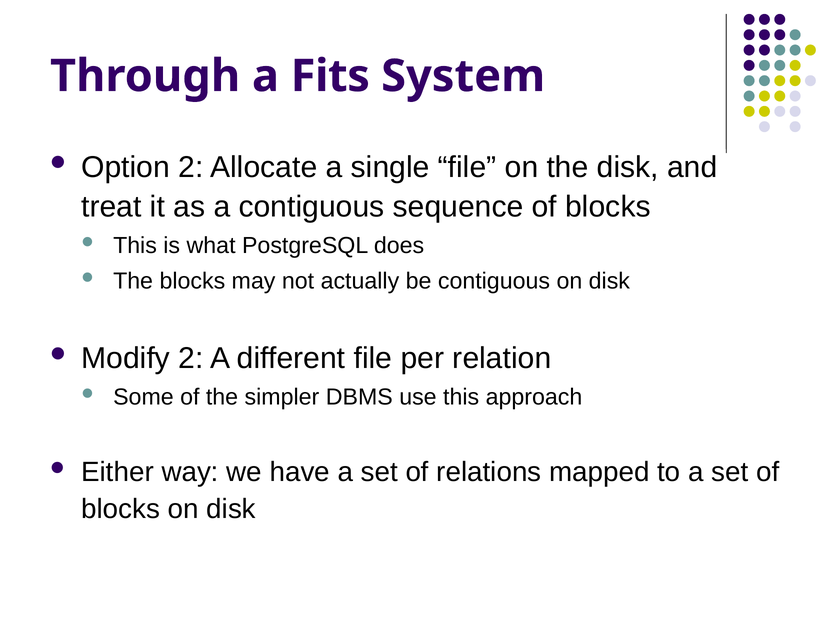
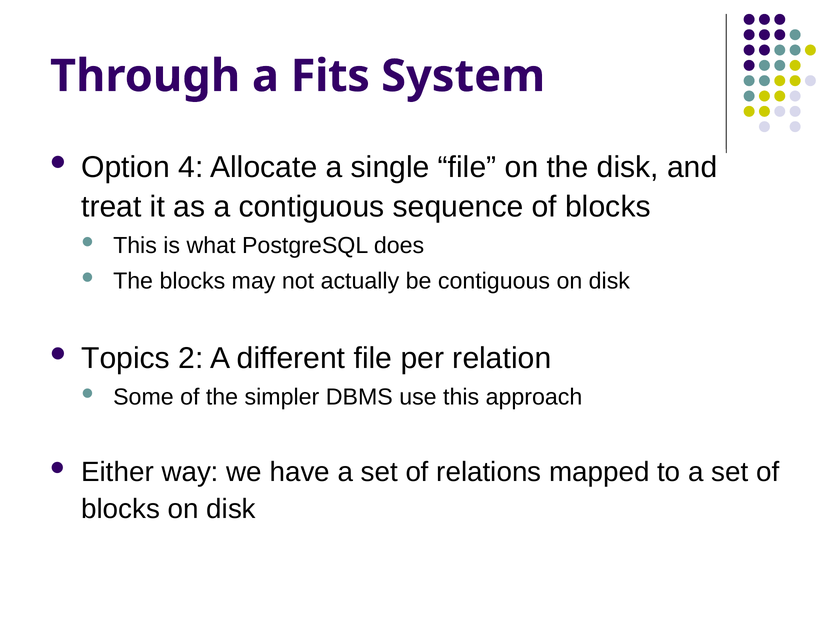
Option 2: 2 -> 4
Modify: Modify -> Topics
